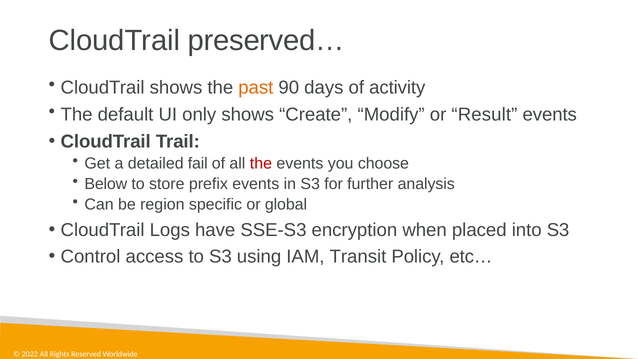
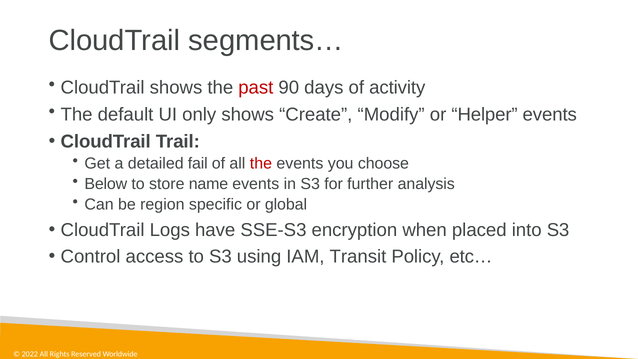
preserved…: preserved… -> segments…
past colour: orange -> red
Result: Result -> Helper
prefix: prefix -> name
